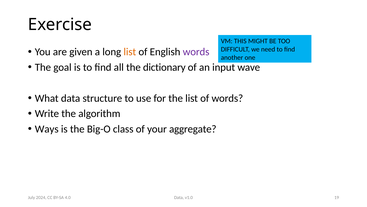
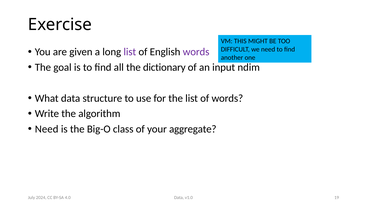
list at (130, 52) colour: orange -> purple
wave: wave -> ndim
Ways at (47, 129): Ways -> Need
